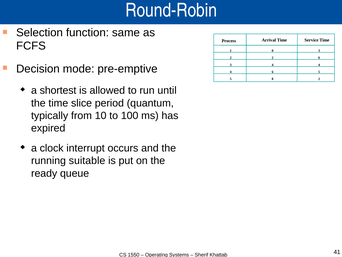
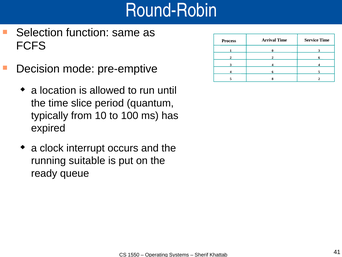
shortest: shortest -> location
